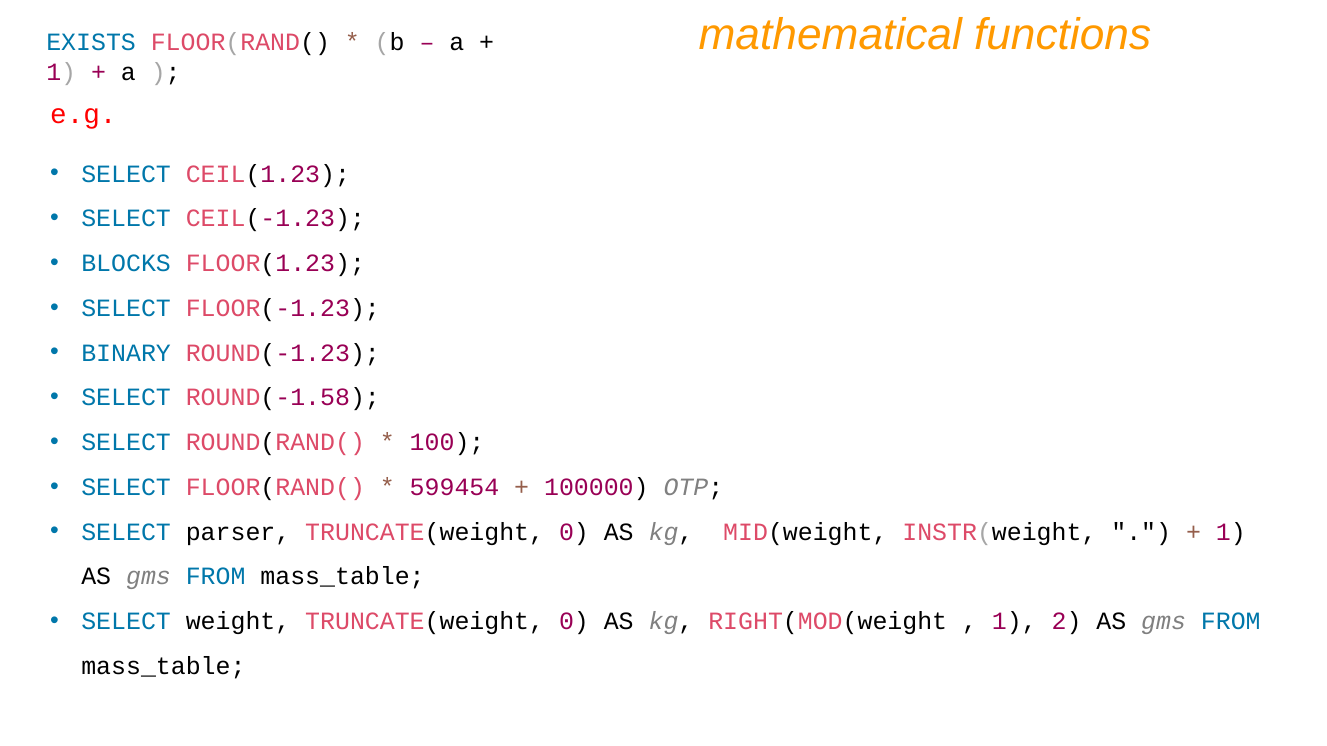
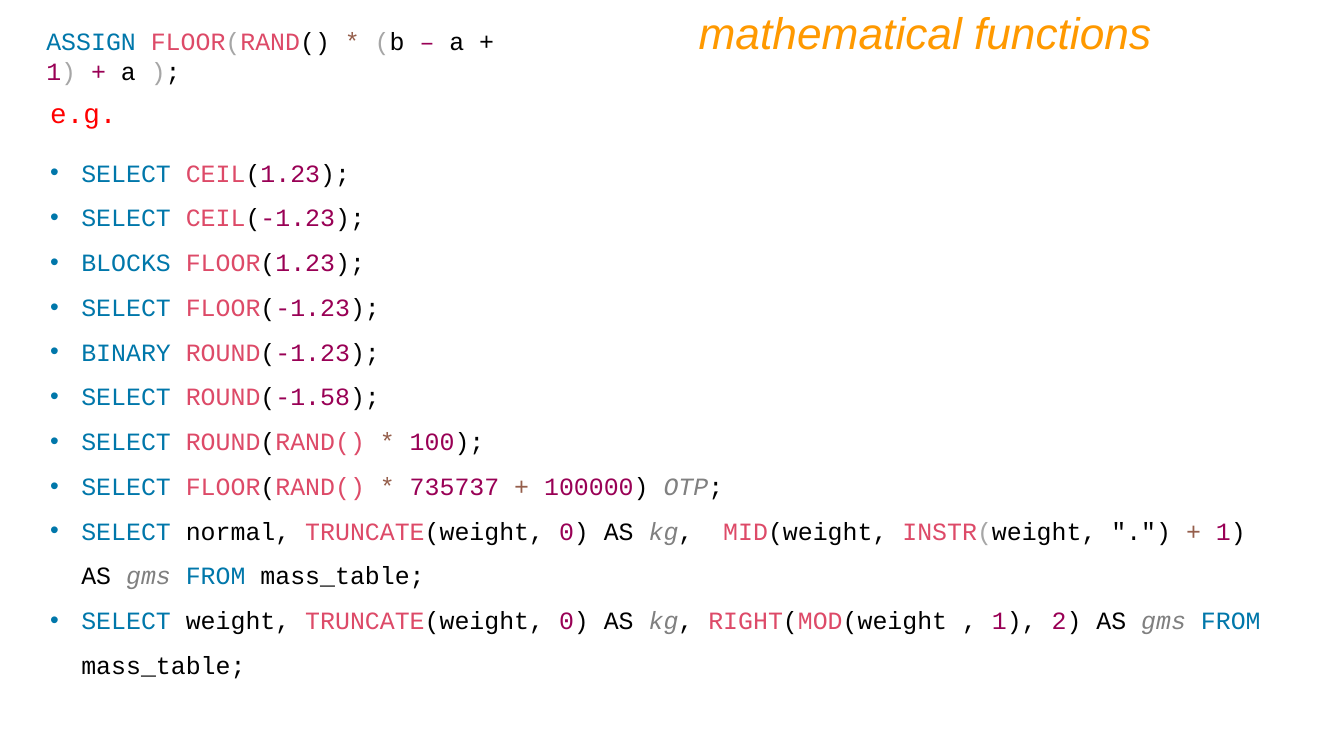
EXISTS: EXISTS -> ASSIGN
599454: 599454 -> 735737
parser: parser -> normal
